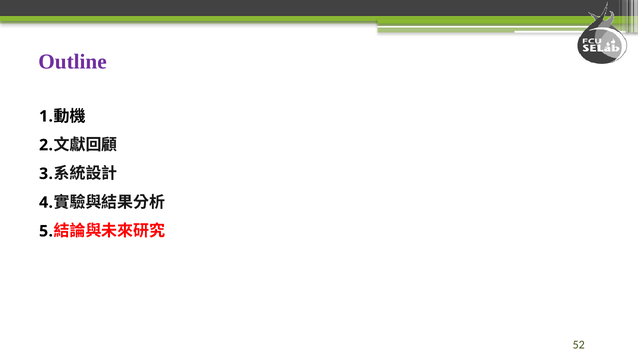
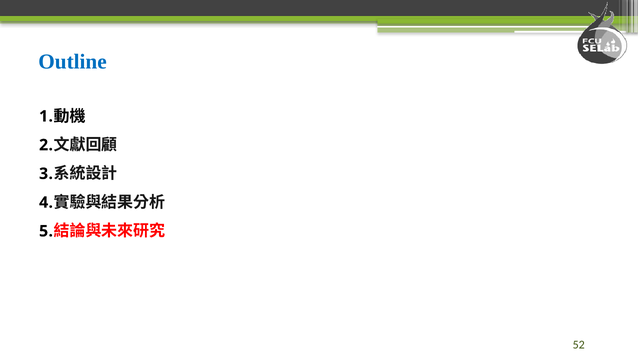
Outline colour: purple -> blue
